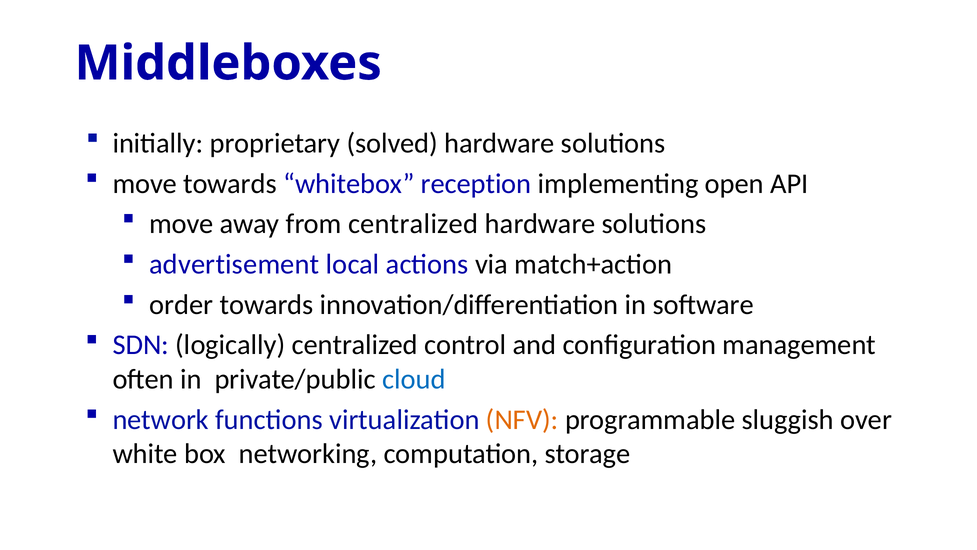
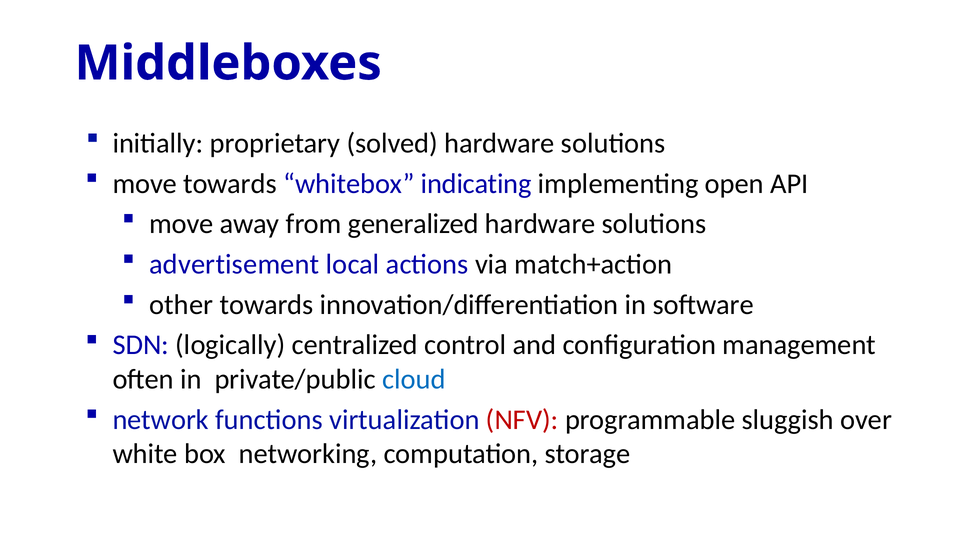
reception: reception -> indicating
from centralized: centralized -> generalized
order: order -> other
NFV colour: orange -> red
